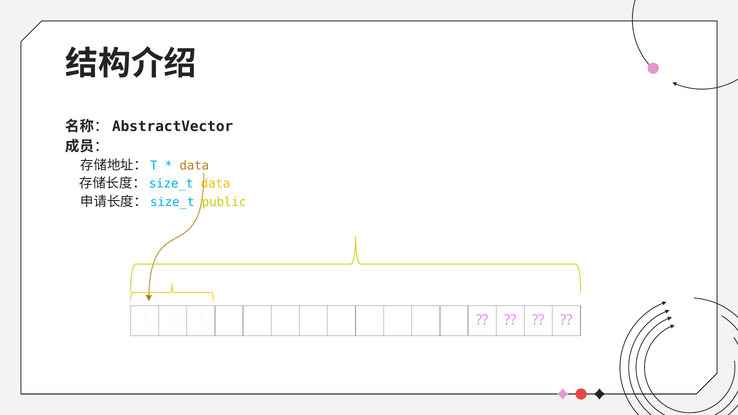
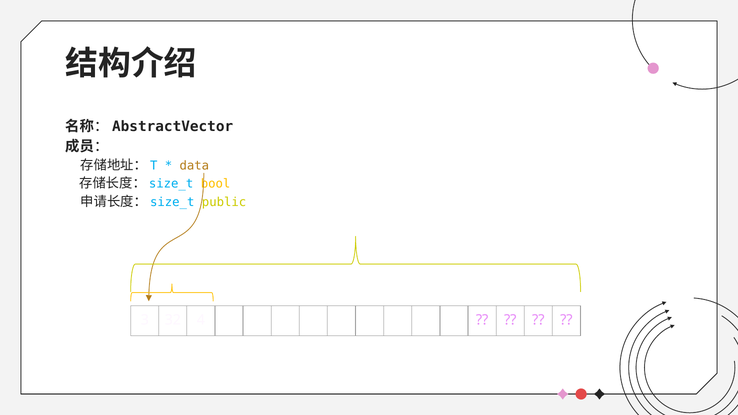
data at (216, 184): data -> bool
